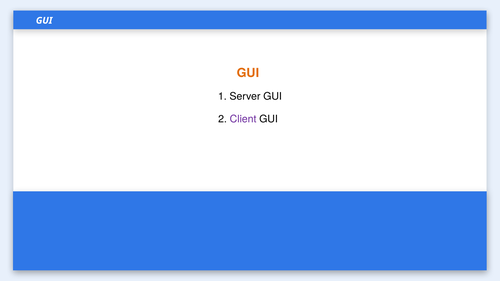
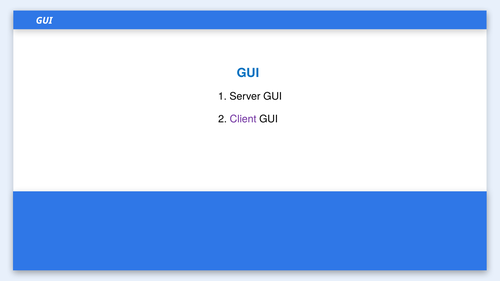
GUI at (248, 73) colour: orange -> blue
